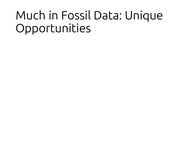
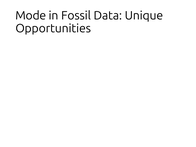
Much: Much -> Mode
